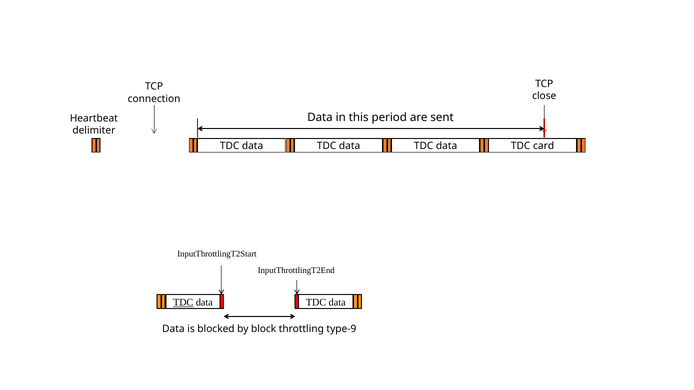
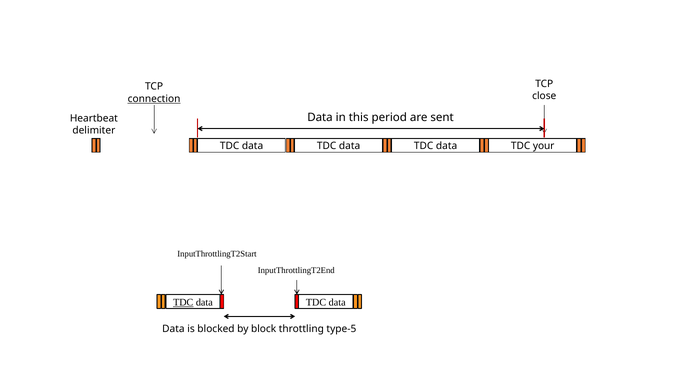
connection underline: none -> present
card: card -> your
type-9: type-9 -> type-5
